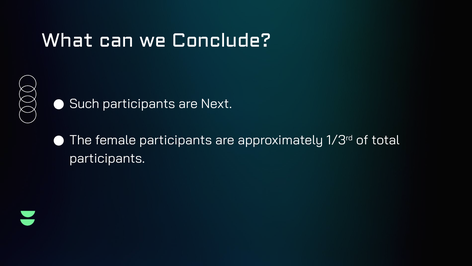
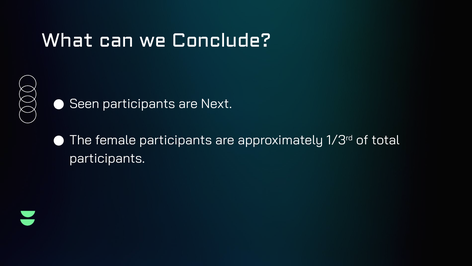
Such: Such -> Seen
